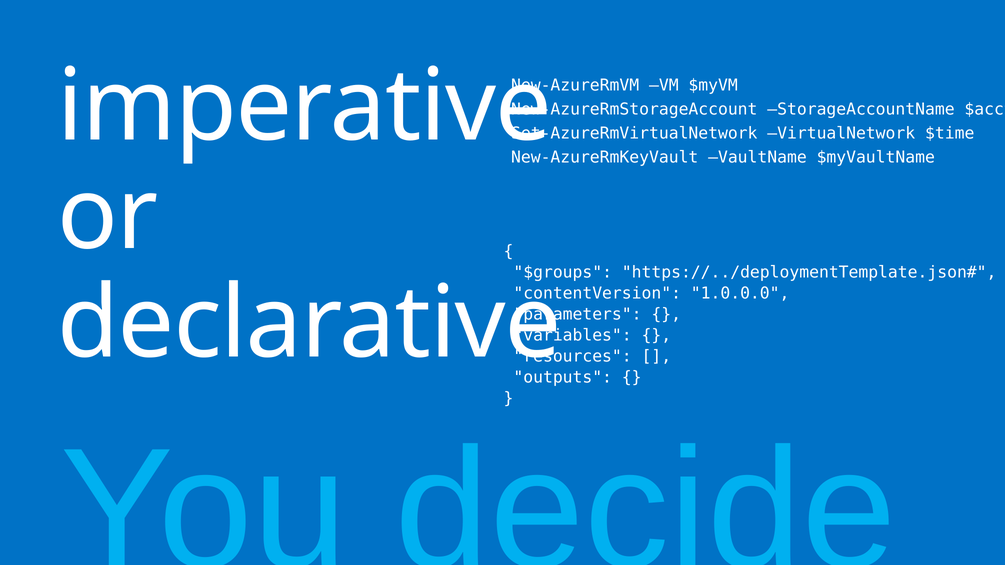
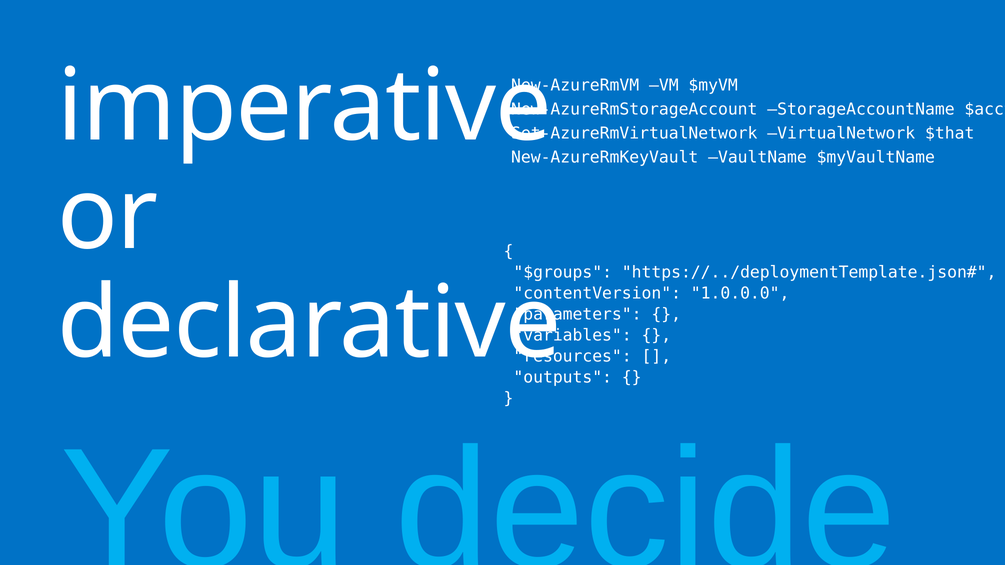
$time: $time -> $that
